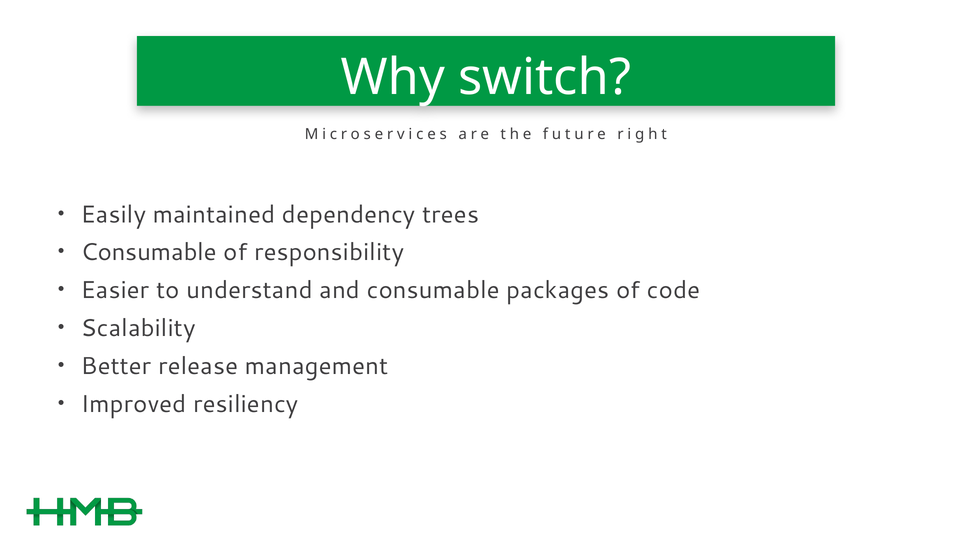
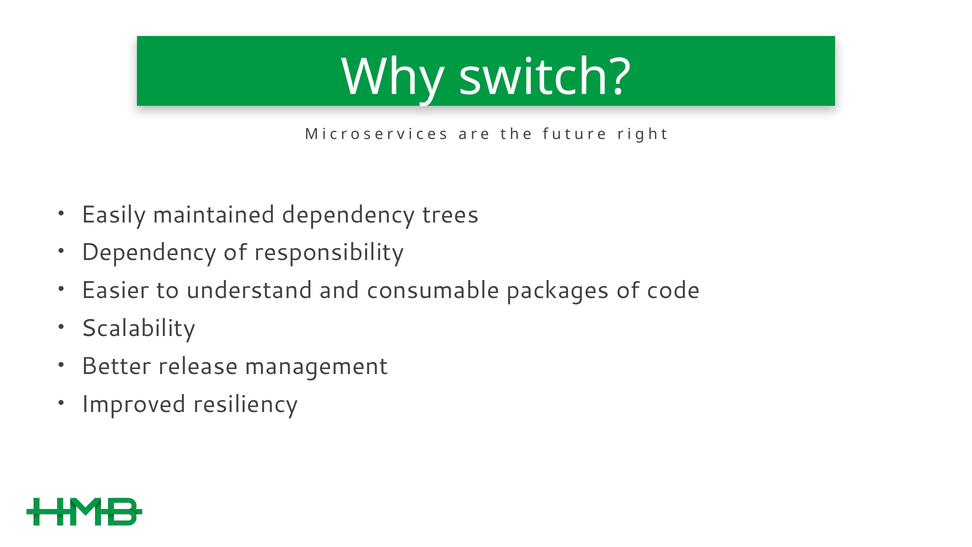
Consumable at (149, 252): Consumable -> Dependency
